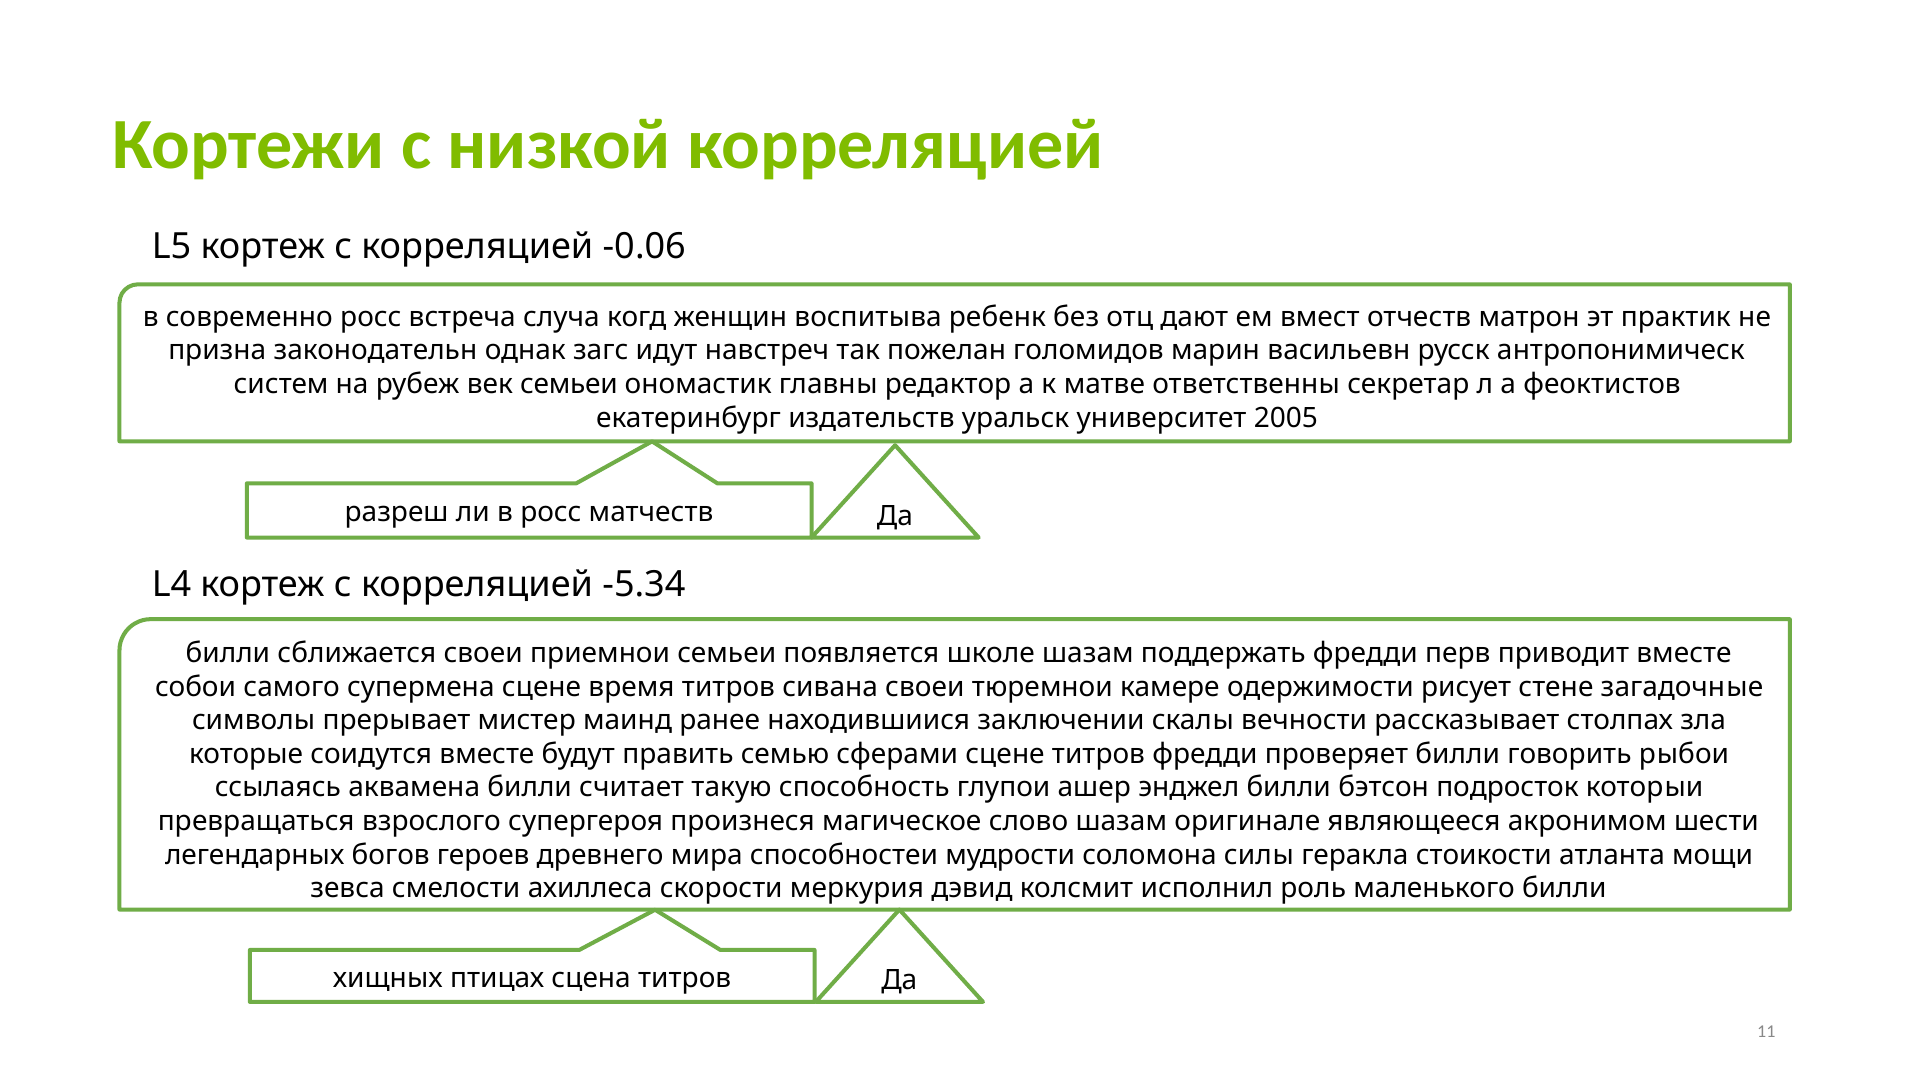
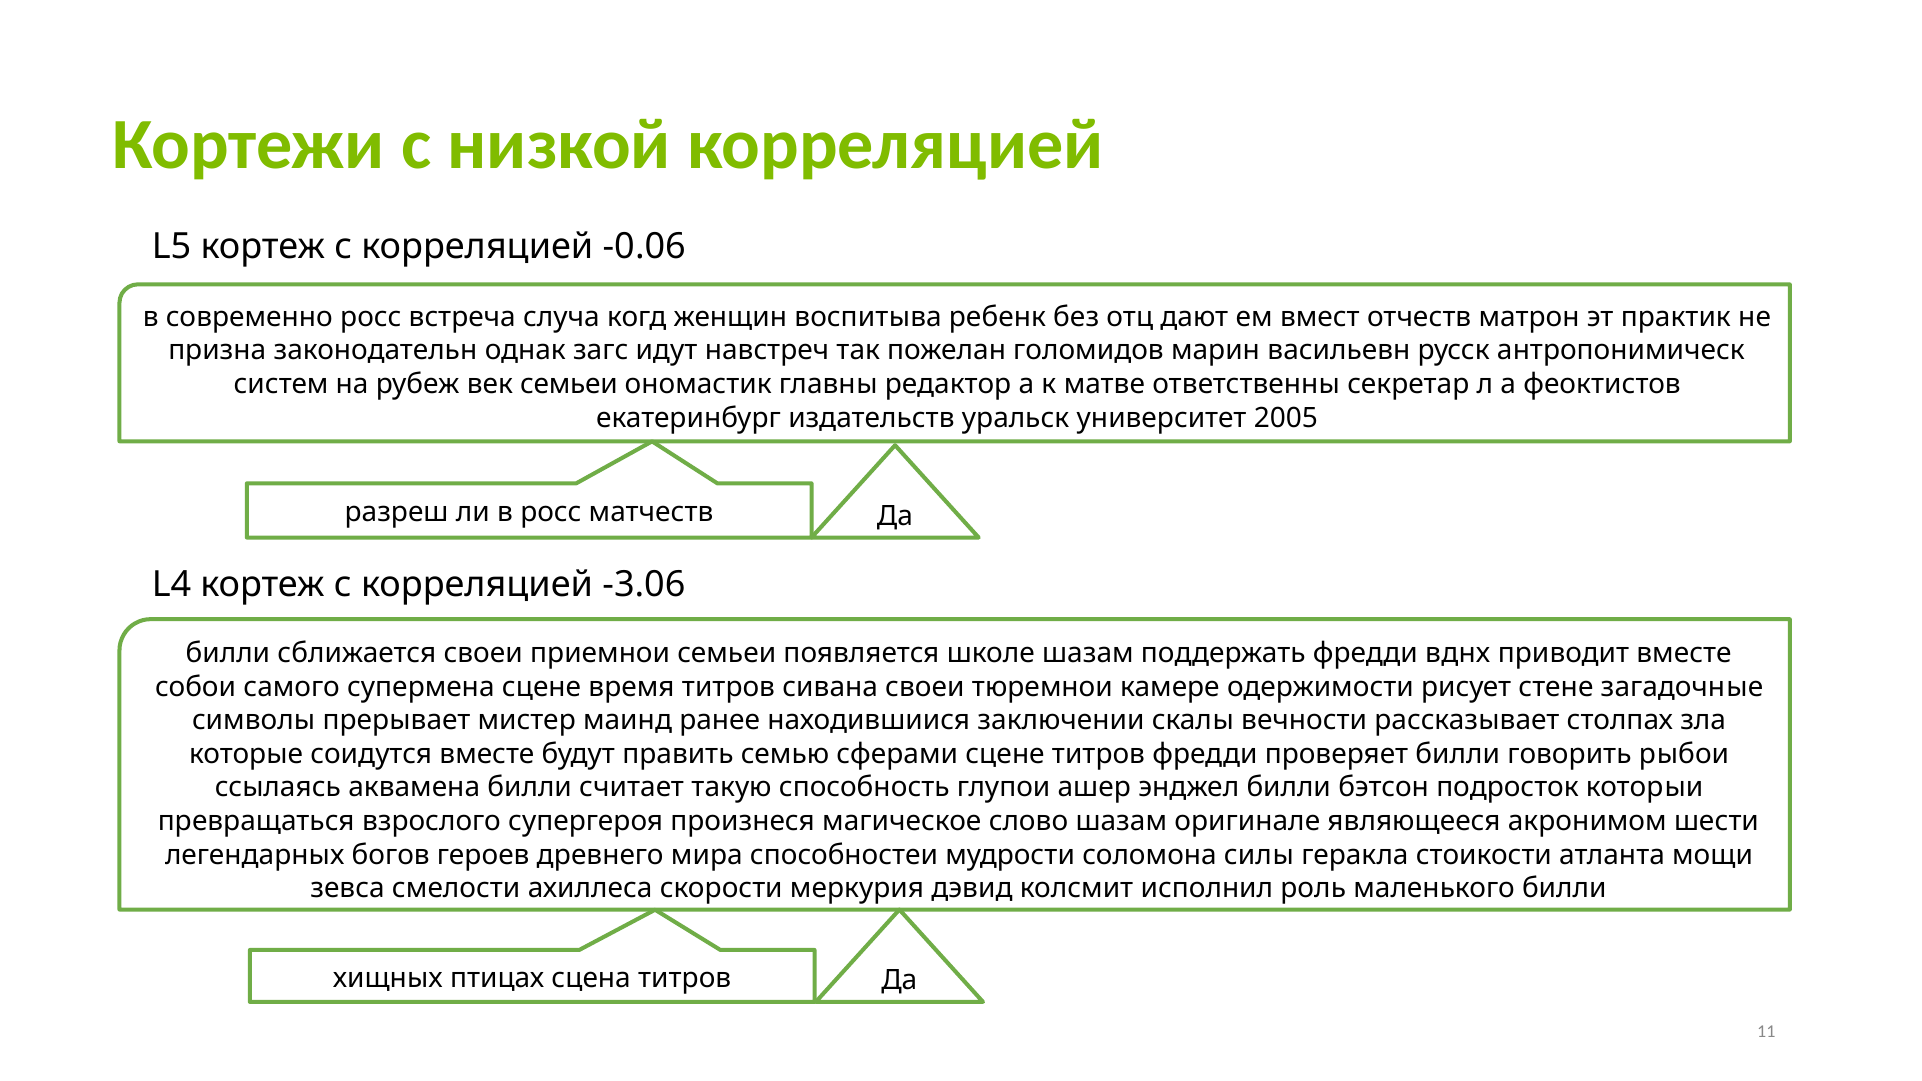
-5.34: -5.34 -> -3.06
перв: перв -> вднх
